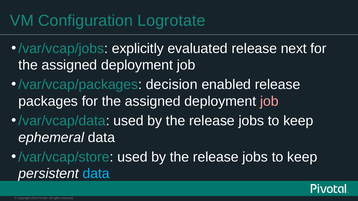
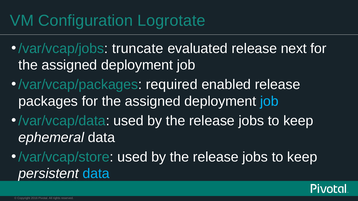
explicitly: explicitly -> truncate
decision: decision -> required
job at (269, 101) colour: pink -> light blue
